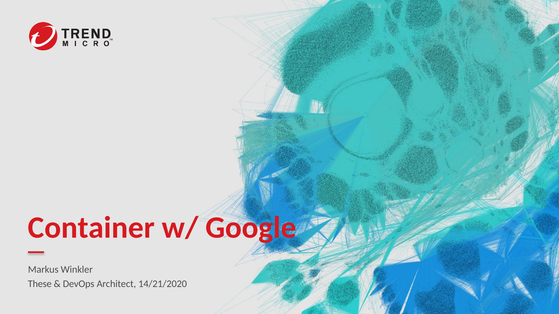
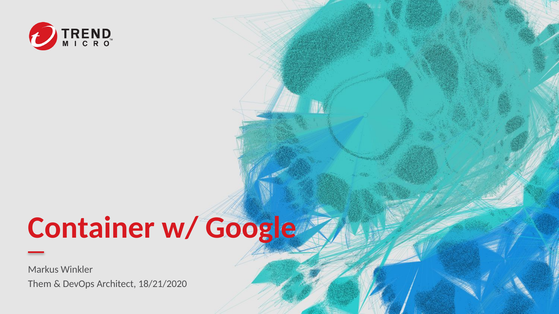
These: These -> Them
14/21/2020: 14/21/2020 -> 18/21/2020
